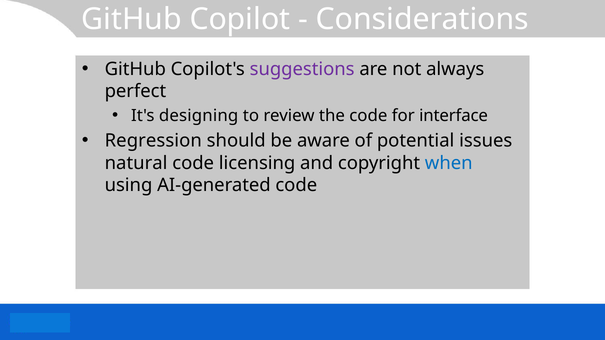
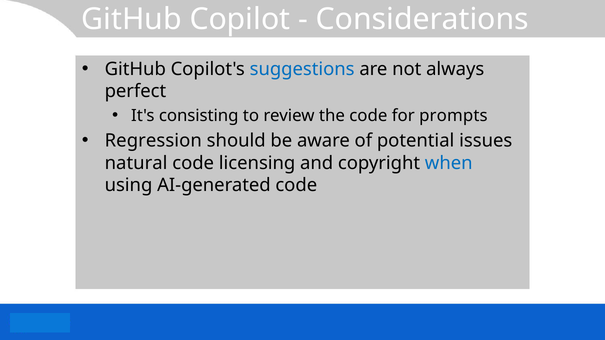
suggestions colour: purple -> blue
designing: designing -> consisting
interface: interface -> prompts
